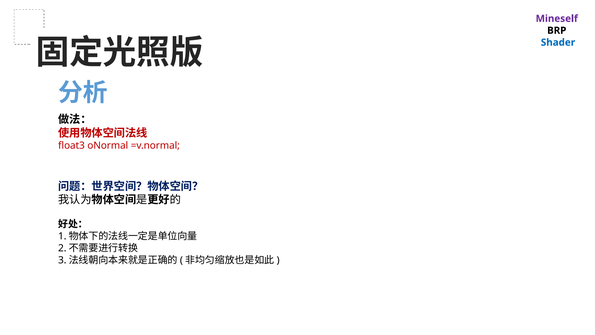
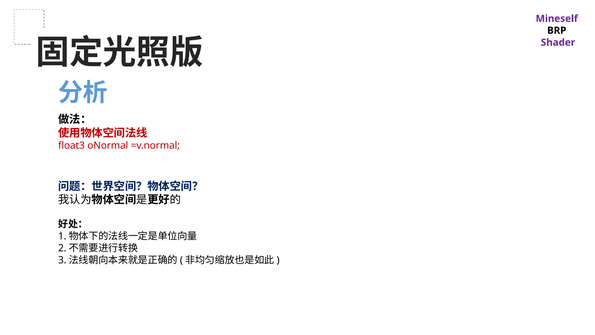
Shader colour: blue -> purple
